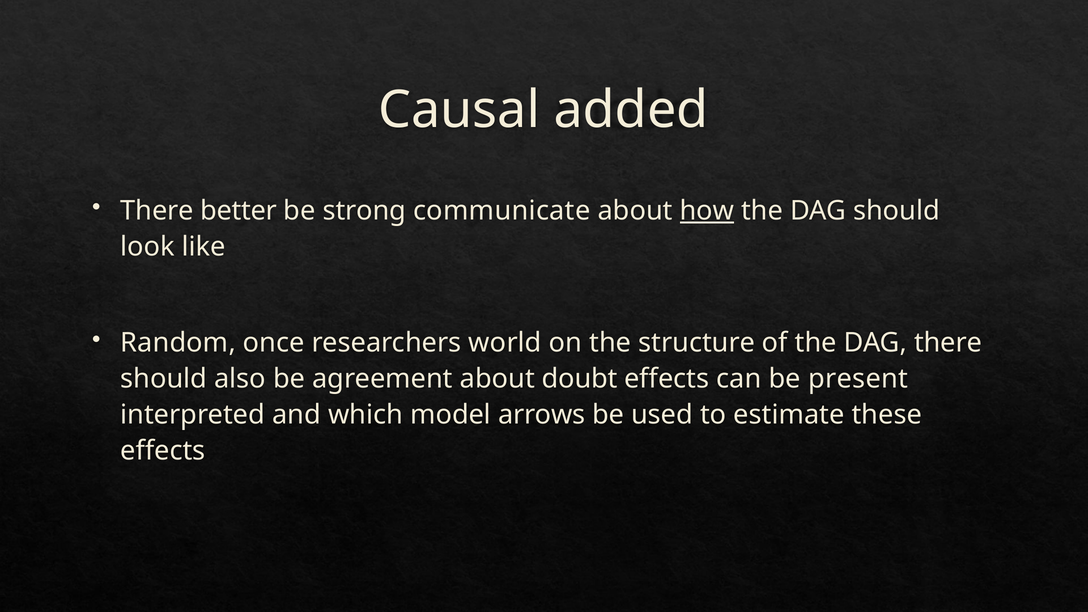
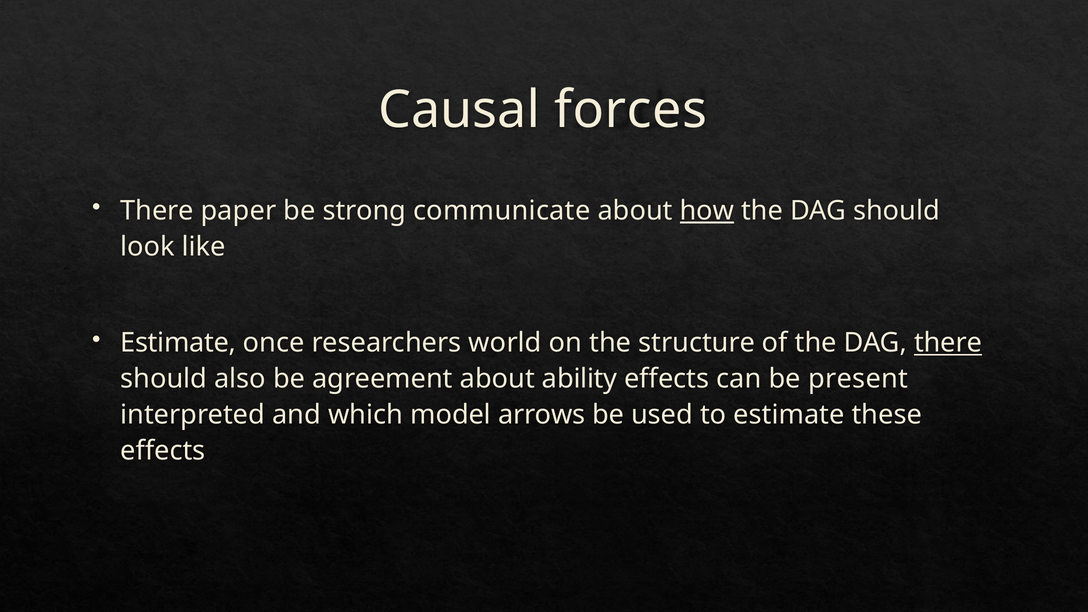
added: added -> forces
better: better -> paper
Random at (178, 343): Random -> Estimate
there at (948, 343) underline: none -> present
doubt: doubt -> ability
